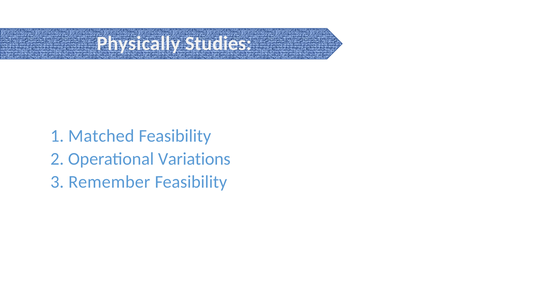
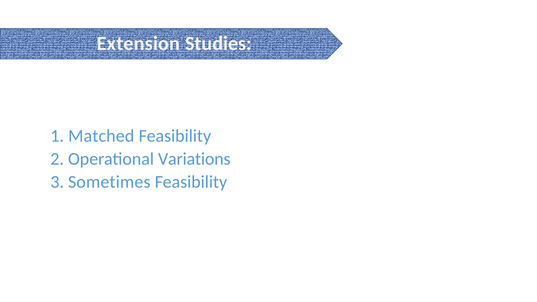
Physically: Physically -> Extension
Remember: Remember -> Sometimes
